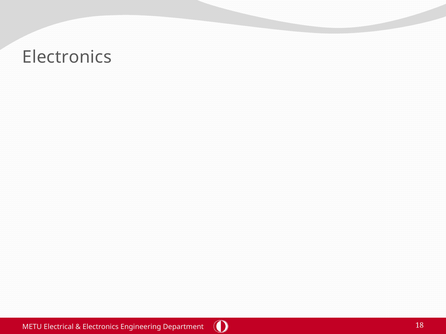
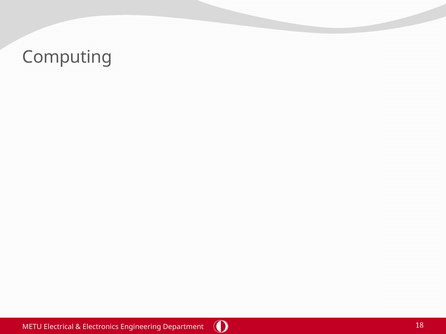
Electronics at (67, 57): Electronics -> Computing
